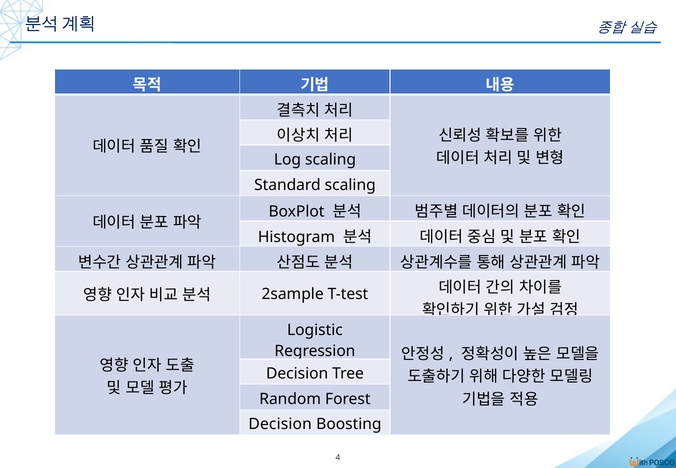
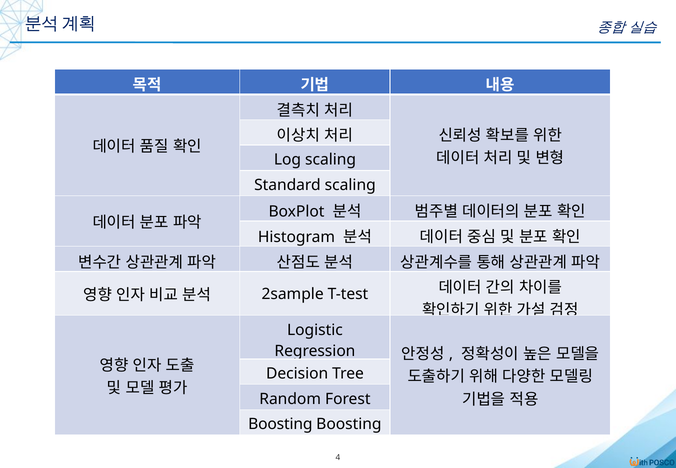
Decision at (280, 424): Decision -> Boosting
